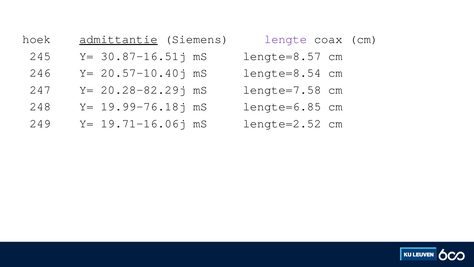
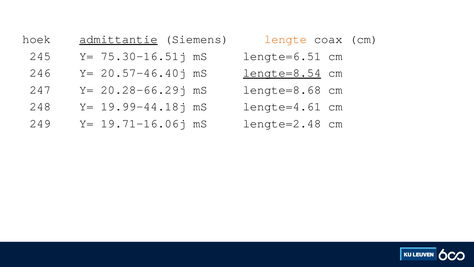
lengte colour: purple -> orange
30.87-16.51j: 30.87-16.51j -> 75.30-16.51j
lengte=8.57: lengte=8.57 -> lengte=6.51
20.57-10.40j: 20.57-10.40j -> 20.57-46.40j
lengte=8.54 underline: none -> present
20.28-82.29j: 20.28-82.29j -> 20.28-66.29j
lengte=7.58: lengte=7.58 -> lengte=8.68
19.99-76.18j: 19.99-76.18j -> 19.99-44.18j
lengte=6.85: lengte=6.85 -> lengte=4.61
lengte=2.52: lengte=2.52 -> lengte=2.48
